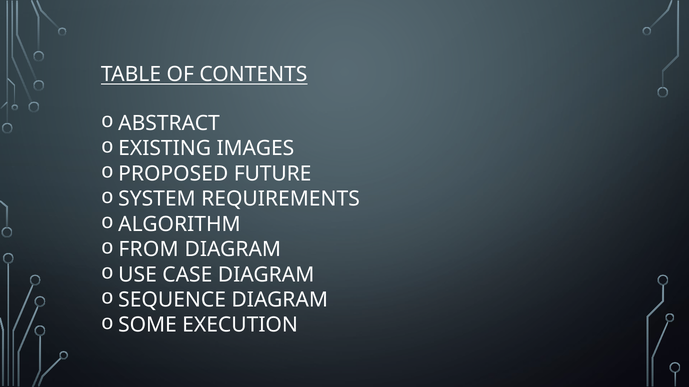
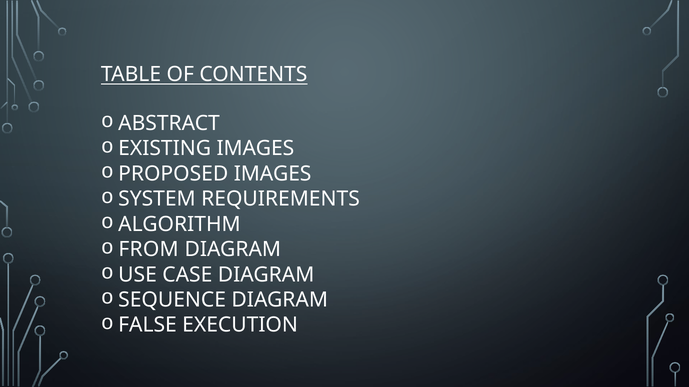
PROPOSED FUTURE: FUTURE -> IMAGES
SOME: SOME -> FALSE
